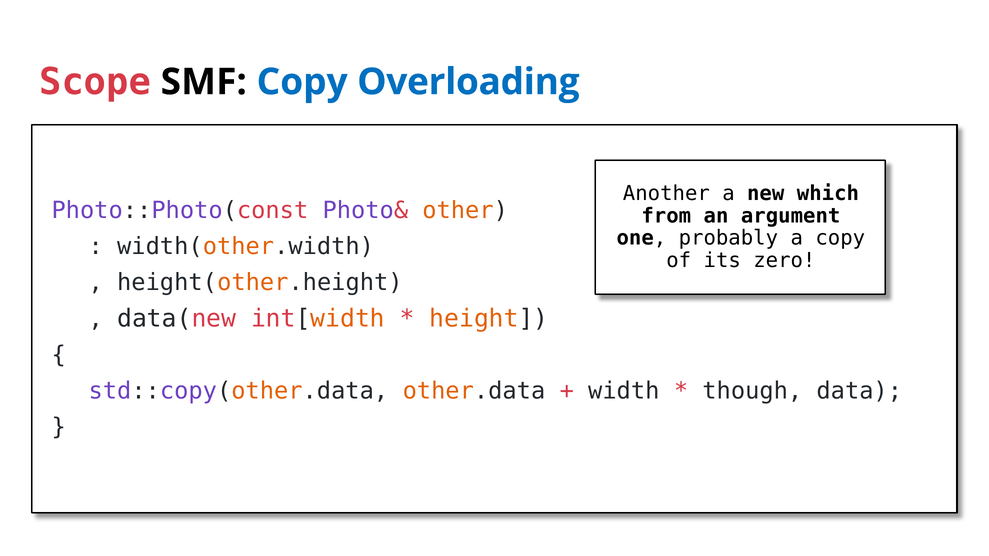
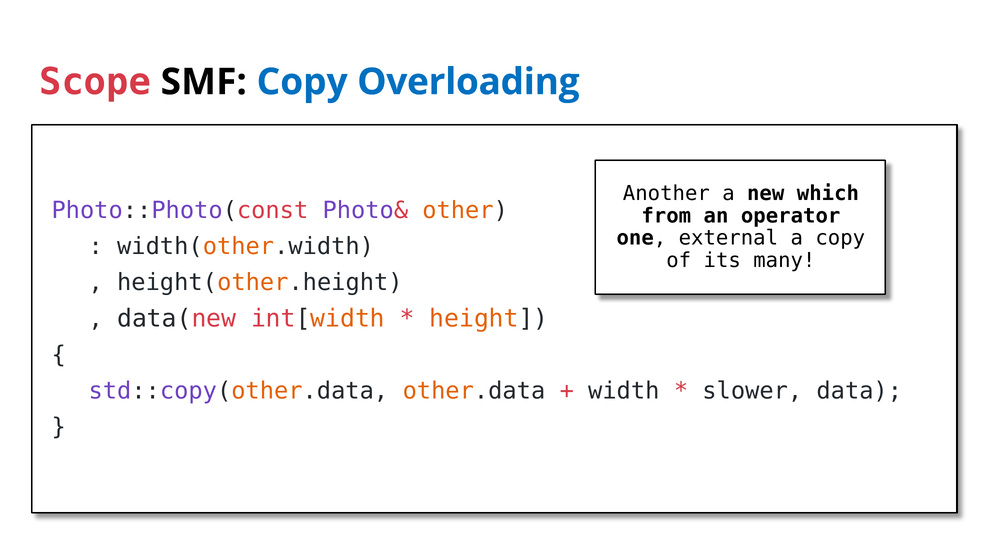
argument: argument -> operator
probably: probably -> external
zero: zero -> many
though: though -> slower
